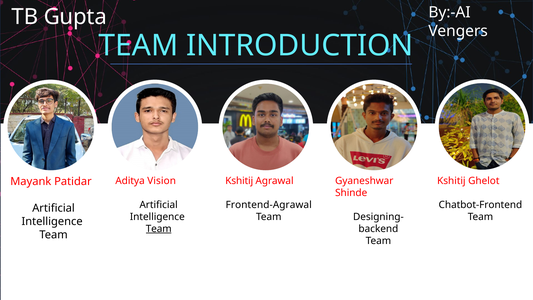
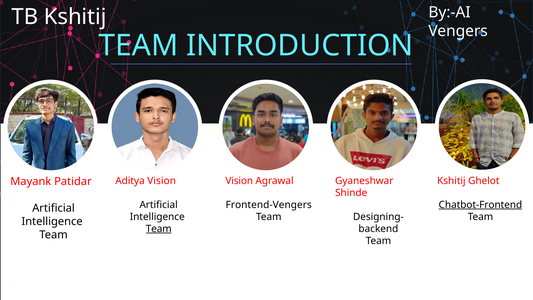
TB Gupta: Gupta -> Kshitij
Kshitij at (239, 181): Kshitij -> Vision
Frontend-Agrawal: Frontend-Agrawal -> Frontend-Vengers
Chatbot-Frontend underline: none -> present
